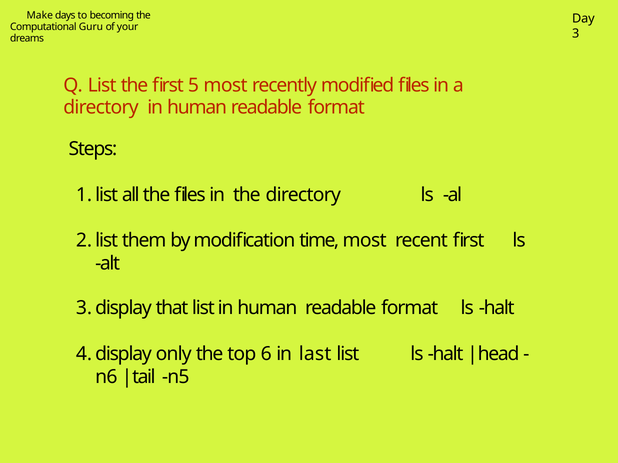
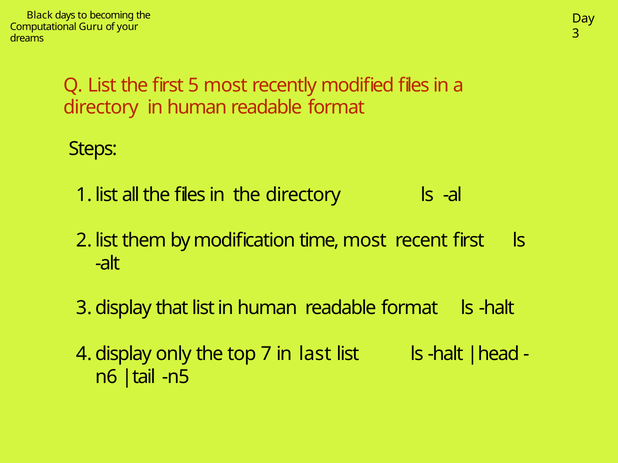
Make: Make -> Black
6: 6 -> 7
